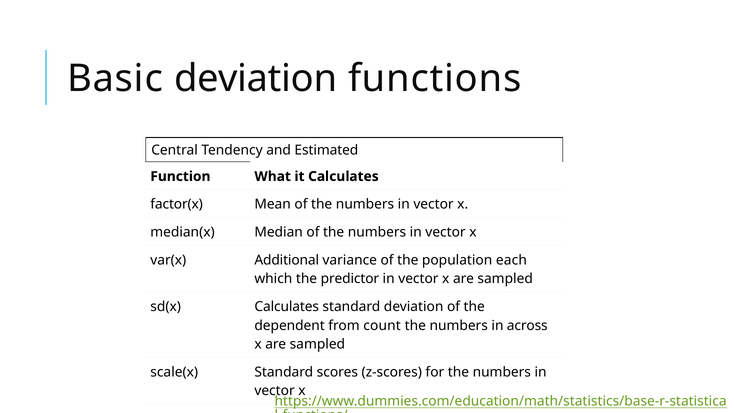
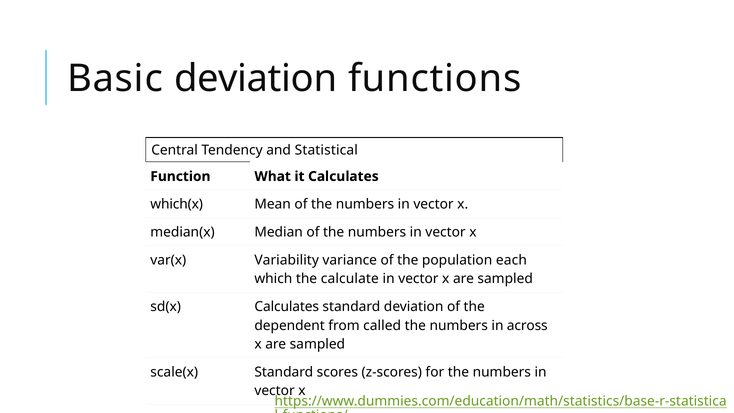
Estimated: Estimated -> Statistical
factor(x: factor(x -> which(x
Additional: Additional -> Variability
predictor: predictor -> calculate
count: count -> called
